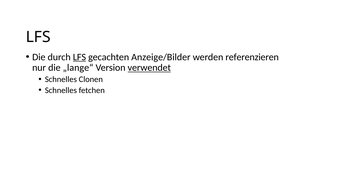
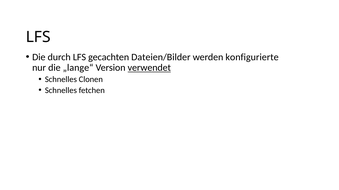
LFS at (79, 57) underline: present -> none
Anzeige/Bilder: Anzeige/Bilder -> Dateien/Bilder
referenzieren: referenzieren -> konfigurierte
